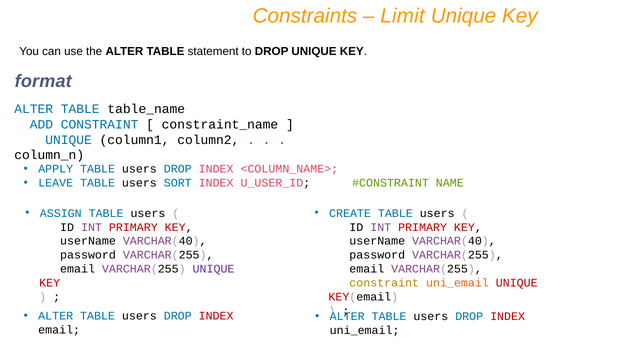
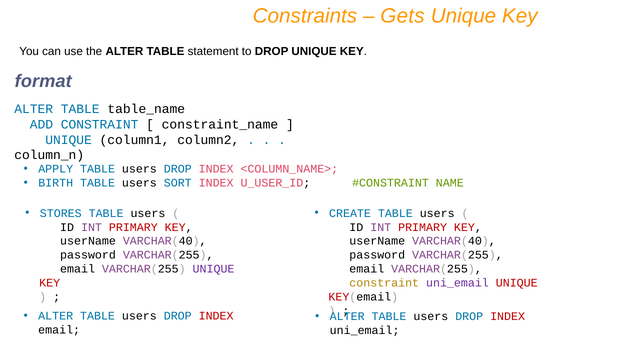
Limit: Limit -> Gets
LEAVE: LEAVE -> BIRTH
ASSIGN: ASSIGN -> STORES
uni_email at (457, 283) colour: orange -> purple
